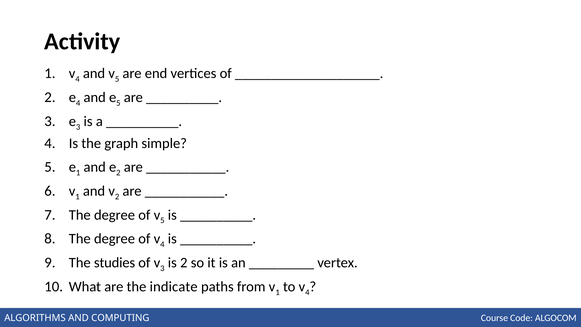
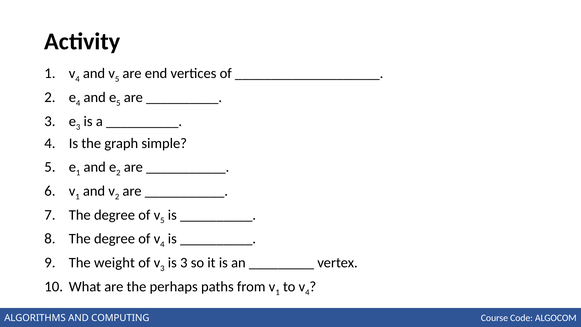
studies: studies -> weight
is 2: 2 -> 3
indicate: indicate -> perhaps
